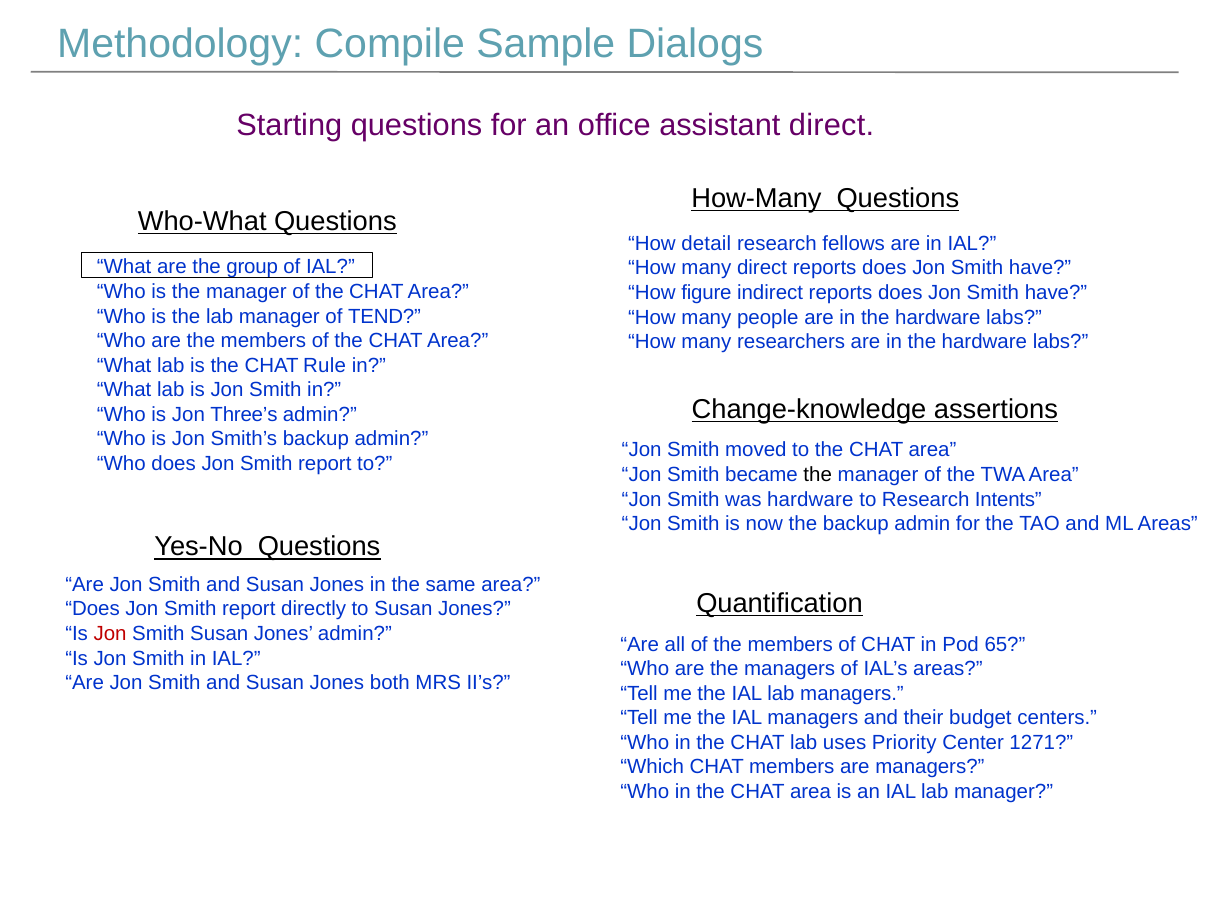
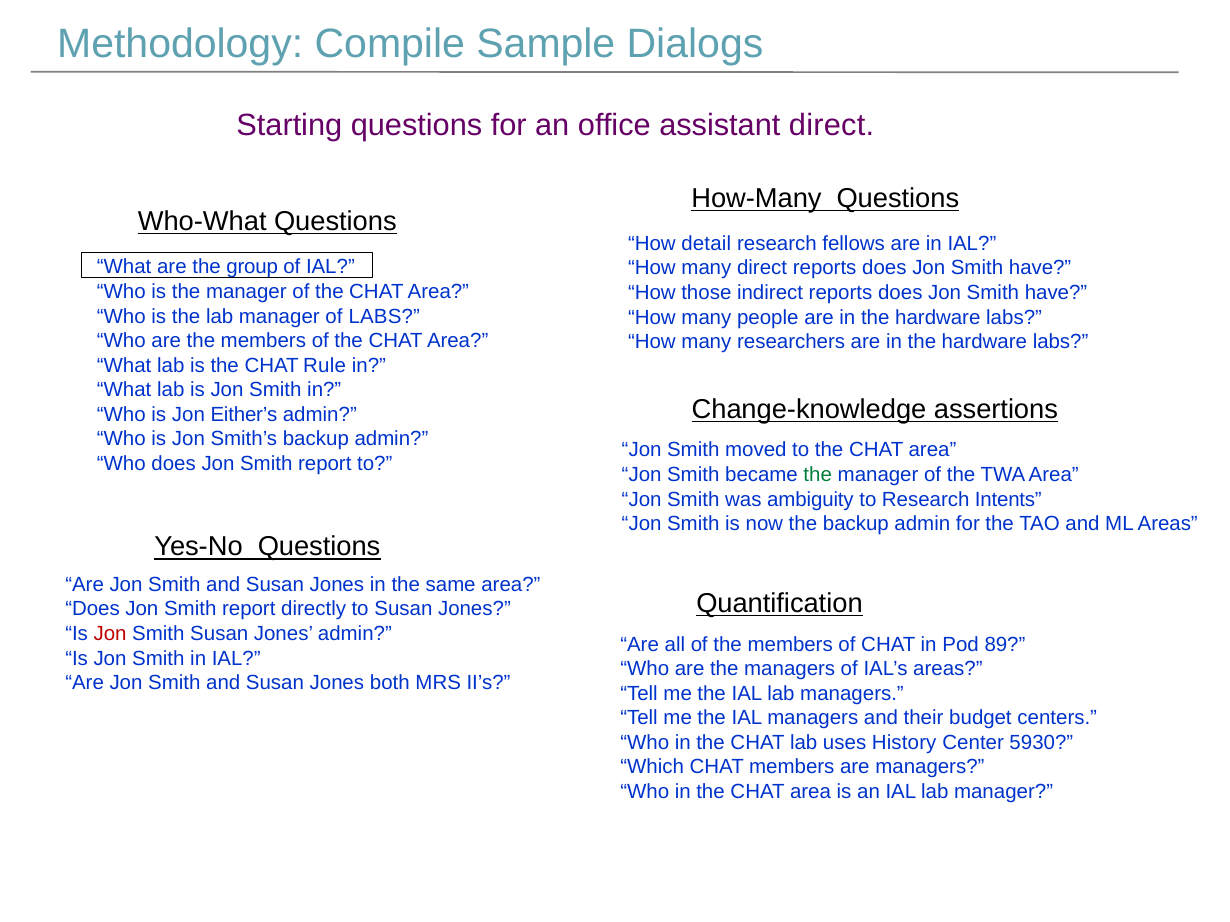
figure: figure -> those
of TEND: TEND -> LABS
Three’s: Three’s -> Either’s
the at (818, 475) colour: black -> green
was hardware: hardware -> ambiguity
65: 65 -> 89
Priority: Priority -> History
1271: 1271 -> 5930
